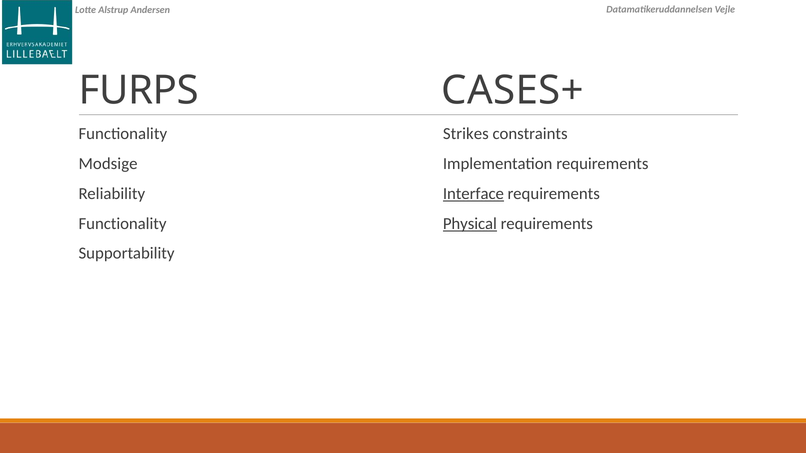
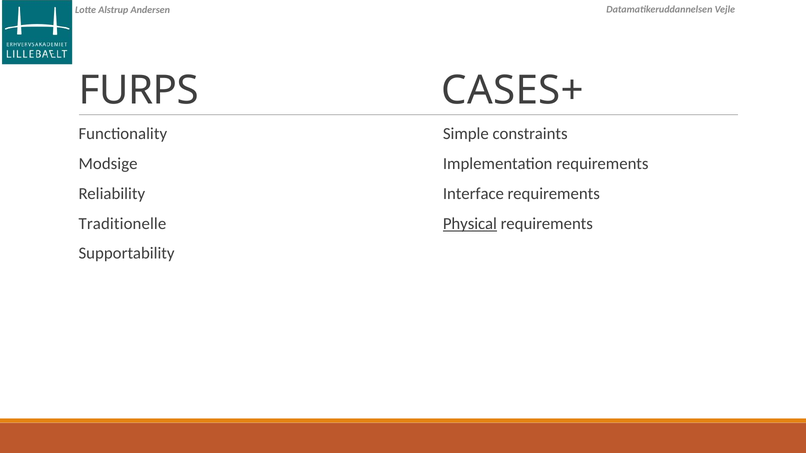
Strikes: Strikes -> Simple
Interface underline: present -> none
Functionality at (123, 224): Functionality -> Traditionelle
